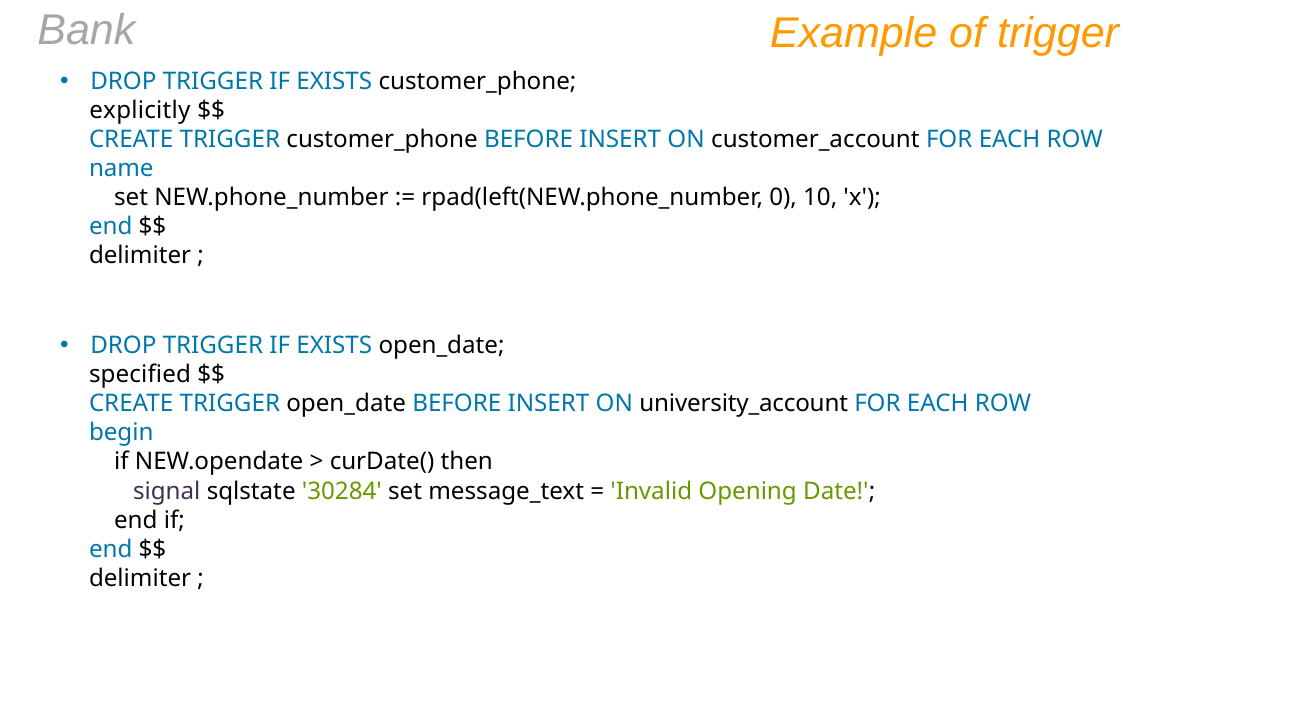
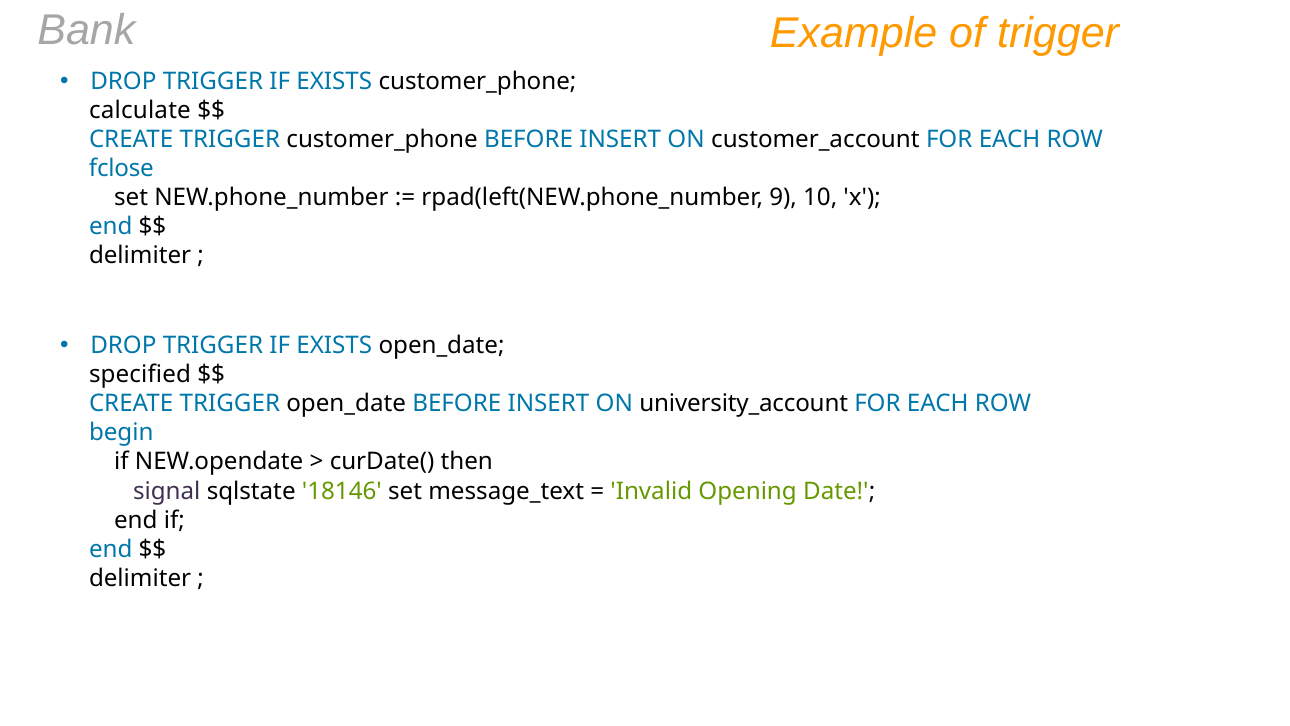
explicitly: explicitly -> calculate
name: name -> fclose
0: 0 -> 9
30284: 30284 -> 18146
